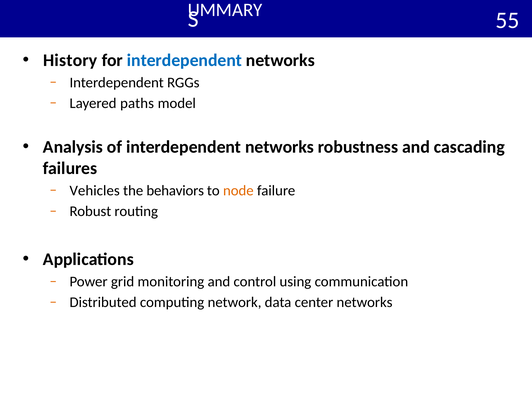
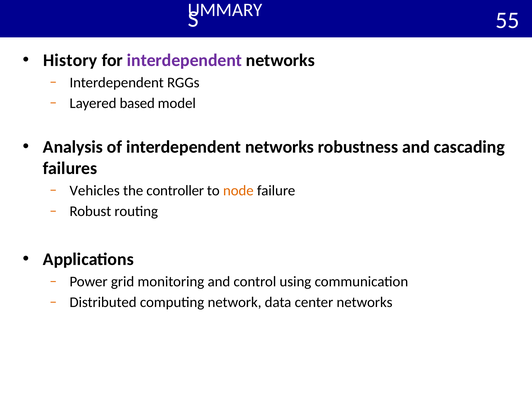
interdependent at (184, 60) colour: blue -> purple
paths: paths -> based
behaviors: behaviors -> controller
